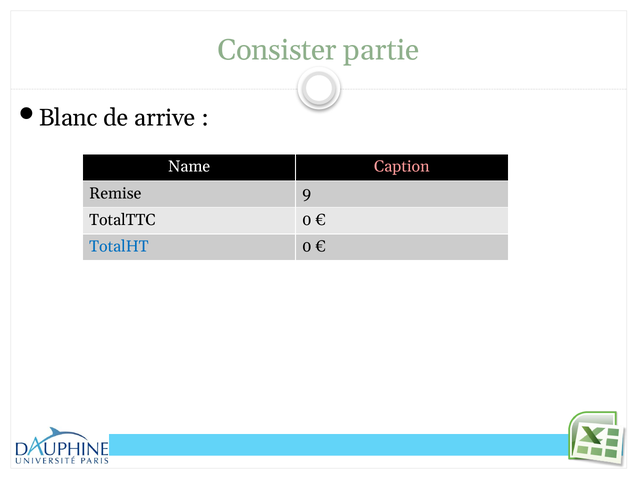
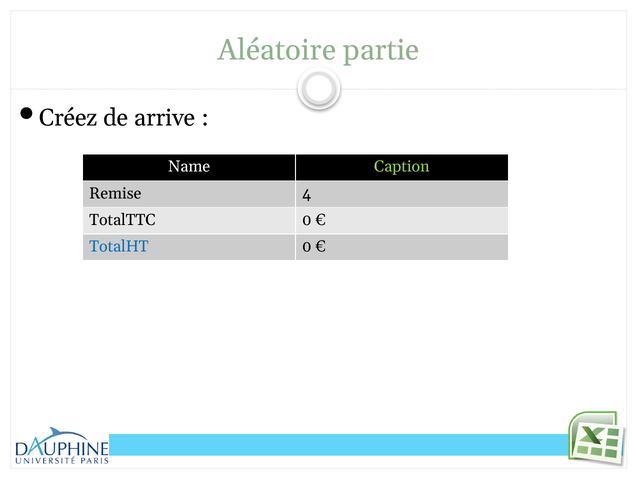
Consister: Consister -> Aléatoire
Blanc: Blanc -> Créez
Caption colour: pink -> light green
9: 9 -> 4
